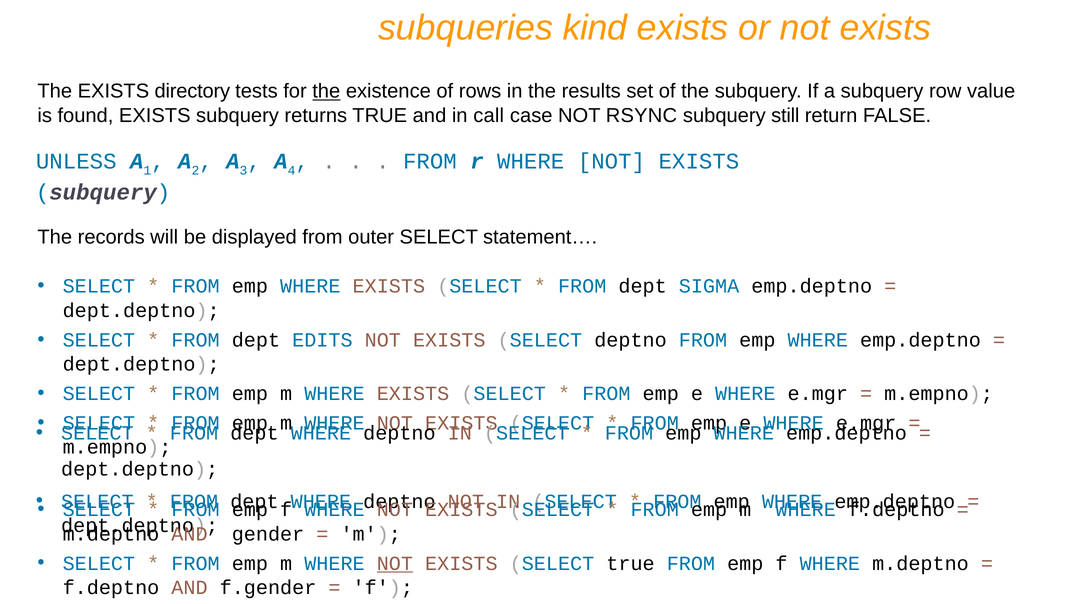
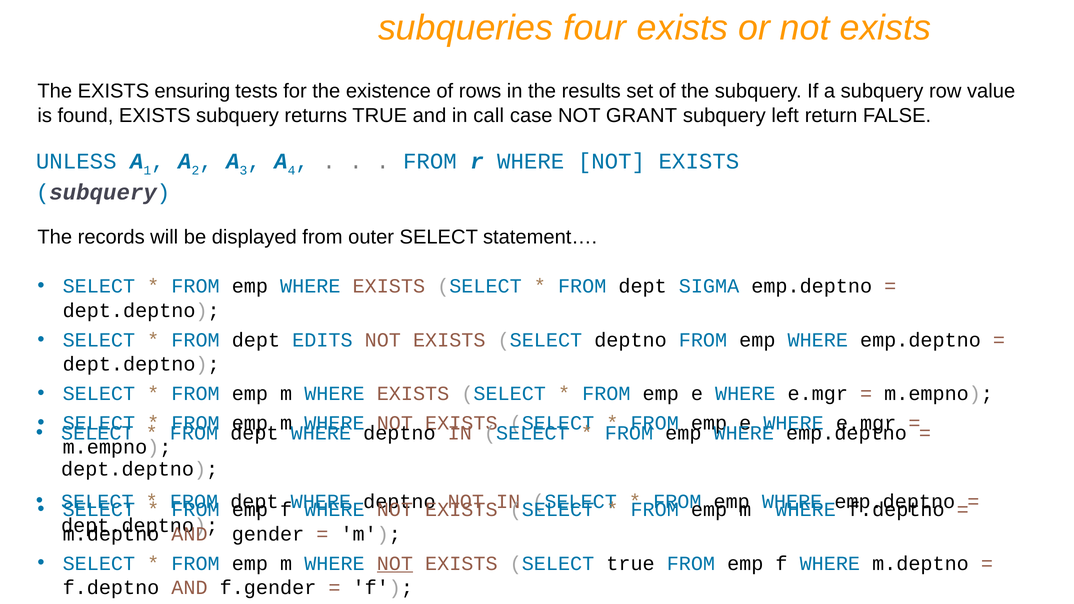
kind: kind -> four
directory: directory -> ensuring
the at (326, 91) underline: present -> none
RSYNC: RSYNC -> GRANT
still: still -> left
